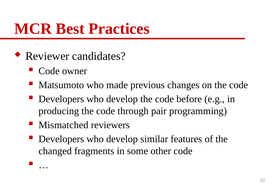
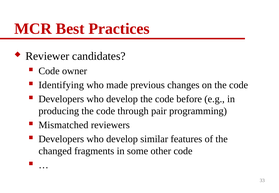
Matsumoto: Matsumoto -> Identifying
